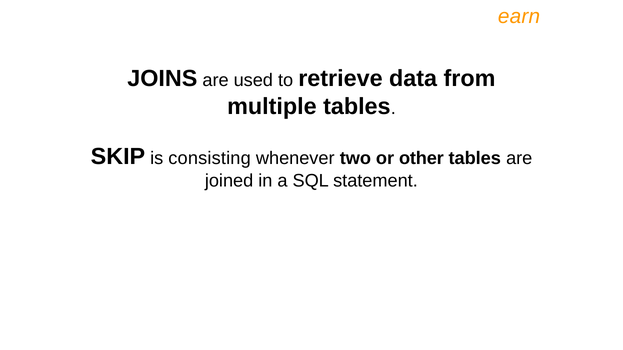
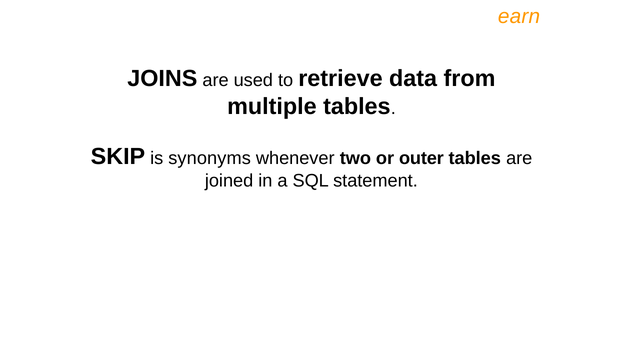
consisting: consisting -> synonyms
other: other -> outer
